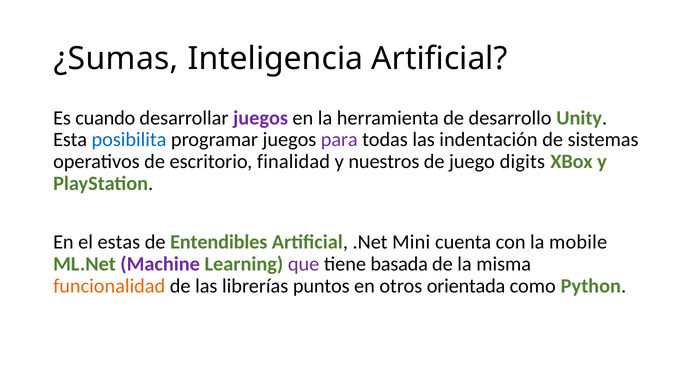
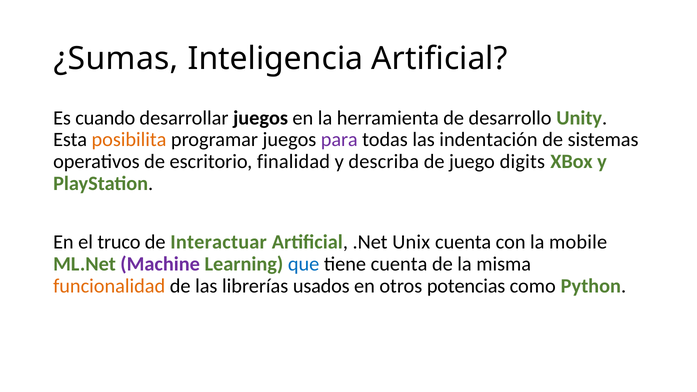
juegos at (261, 118) colour: purple -> black
posibilita colour: blue -> orange
nuestros: nuestros -> describa
estas: estas -> truco
Entendibles: Entendibles -> Interactuar
Mini: Mini -> Unix
que colour: purple -> blue
tiene basada: basada -> cuenta
puntos: puntos -> usados
orientada: orientada -> potencias
